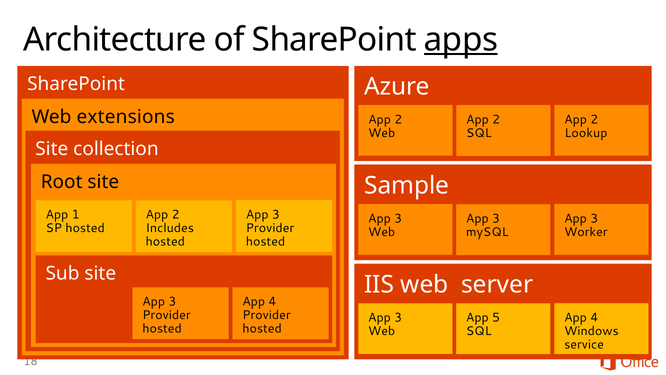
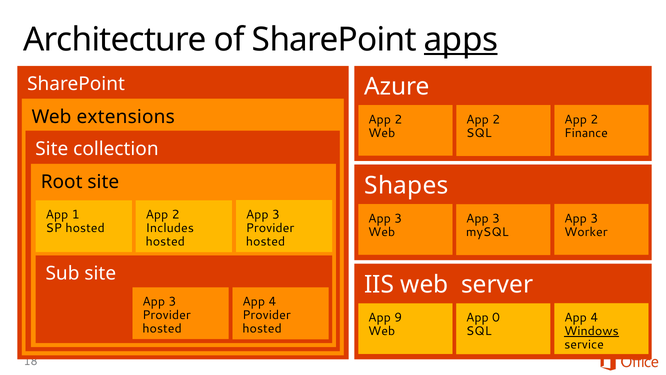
Lookup: Lookup -> Finance
Sample: Sample -> Shapes
3 at (398, 318): 3 -> 9
5: 5 -> 0
Windows underline: none -> present
